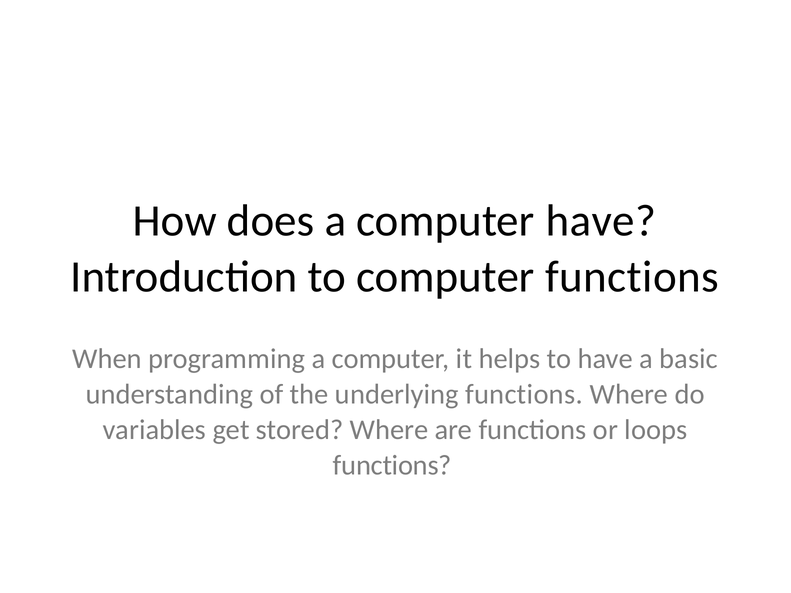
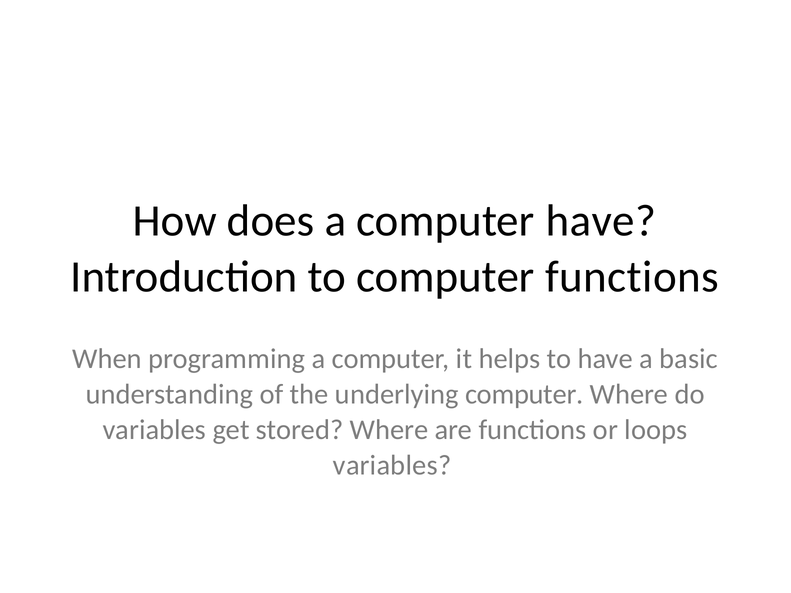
underlying functions: functions -> computer
functions at (392, 466): functions -> variables
